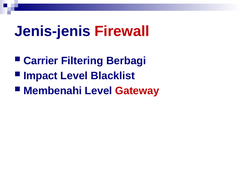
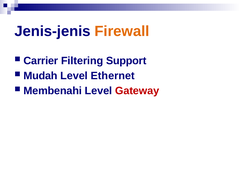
Firewall colour: red -> orange
Berbagi: Berbagi -> Support
Impact: Impact -> Mudah
Blacklist: Blacklist -> Ethernet
